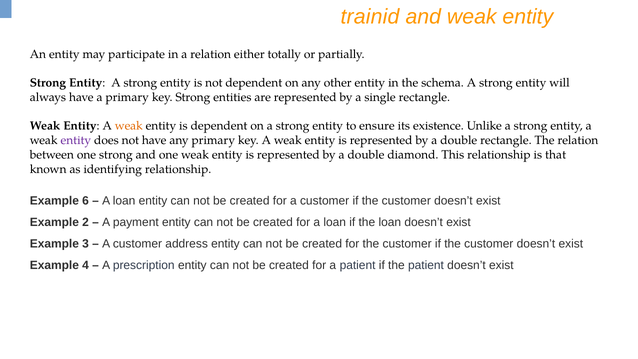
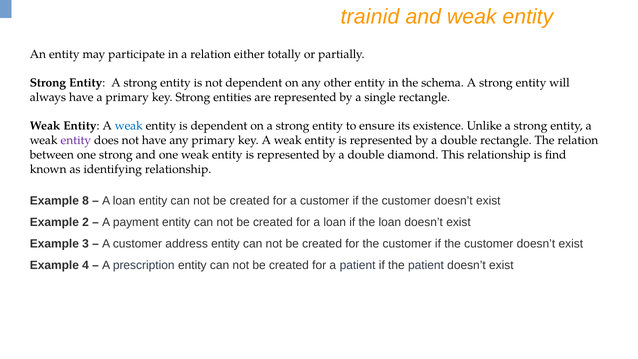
weak at (129, 126) colour: orange -> blue
that: that -> find
6: 6 -> 8
